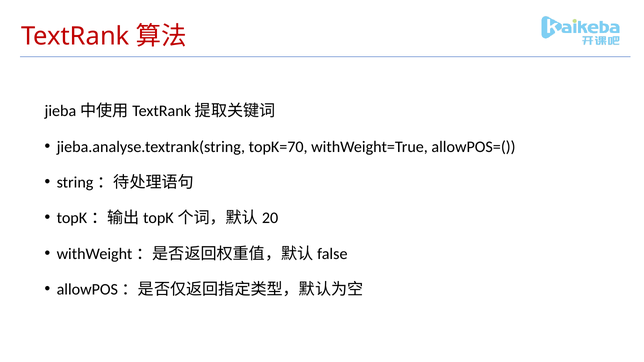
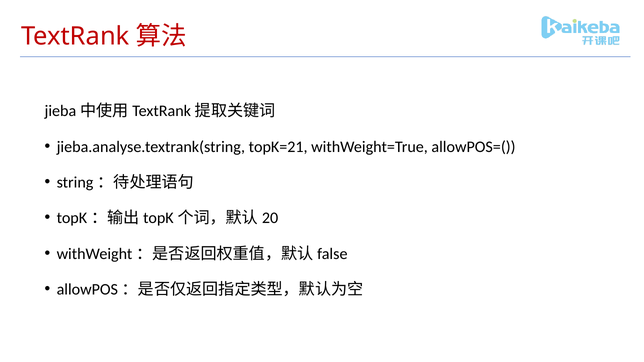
topK=70: topK=70 -> topK=21
